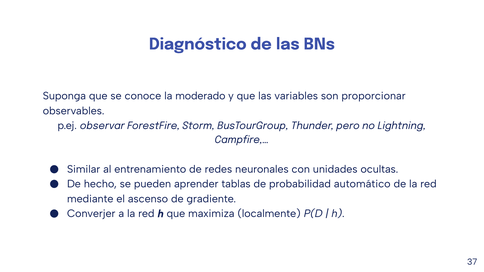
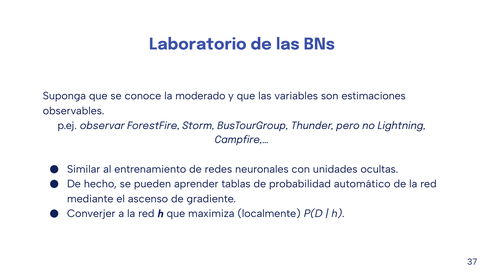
Diagnóstico: Diagnóstico -> Laboratorio
proporcionar: proporcionar -> estimaciones
